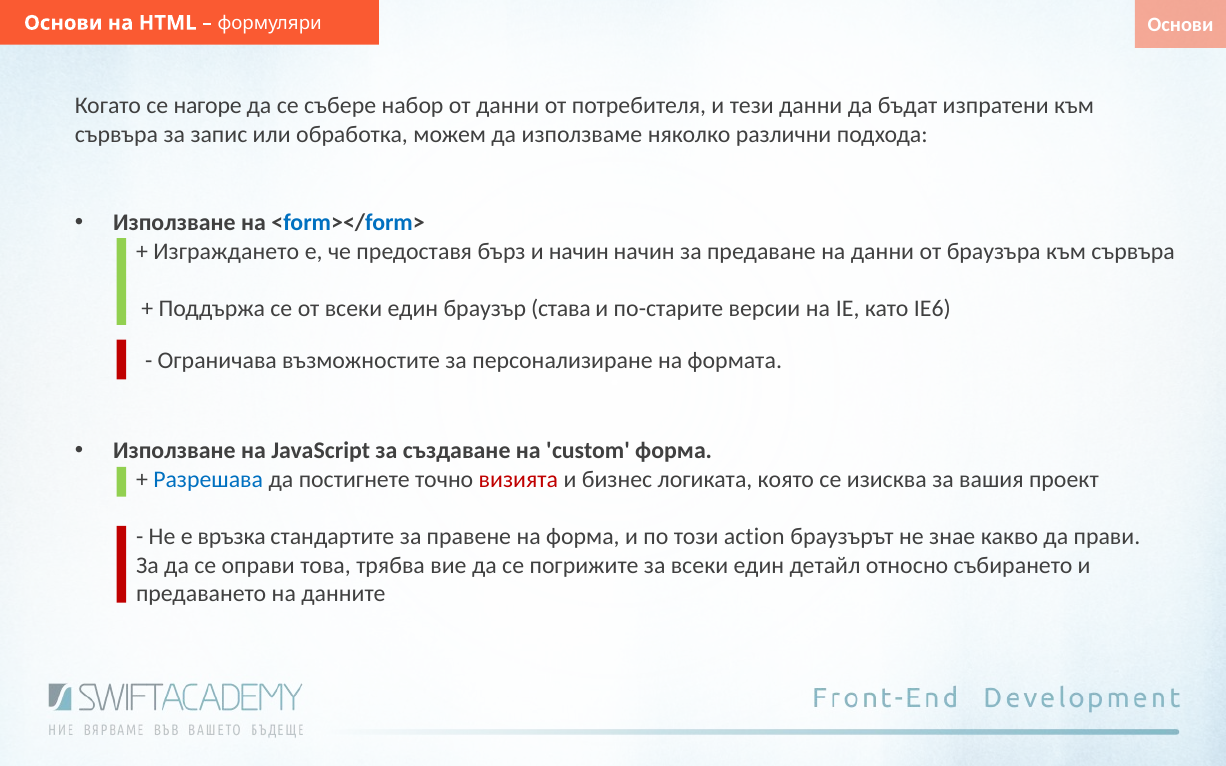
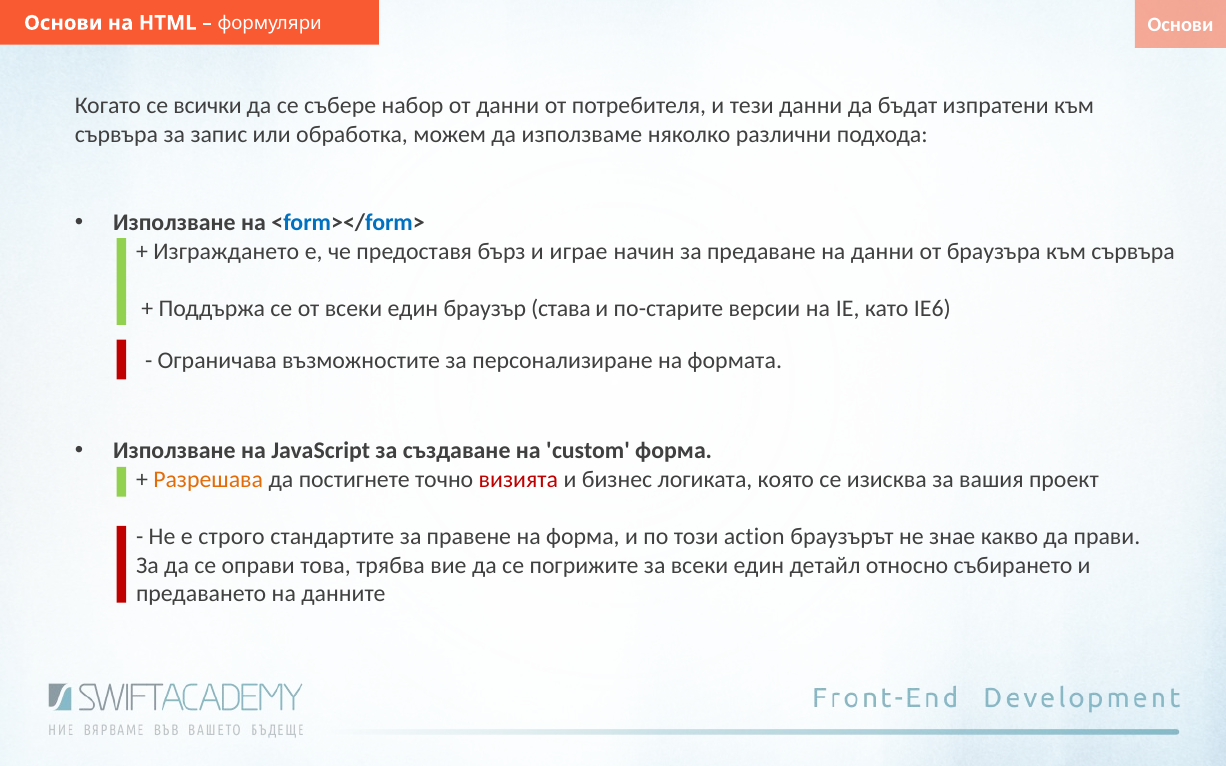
нагоре: нагоре -> всички
и начин: начин -> играе
Разрешава colour: blue -> orange
връзка: връзка -> строго
